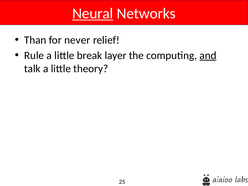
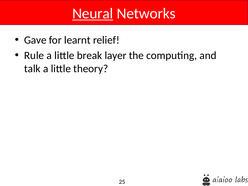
Than: Than -> Gave
never: never -> learnt
and underline: present -> none
